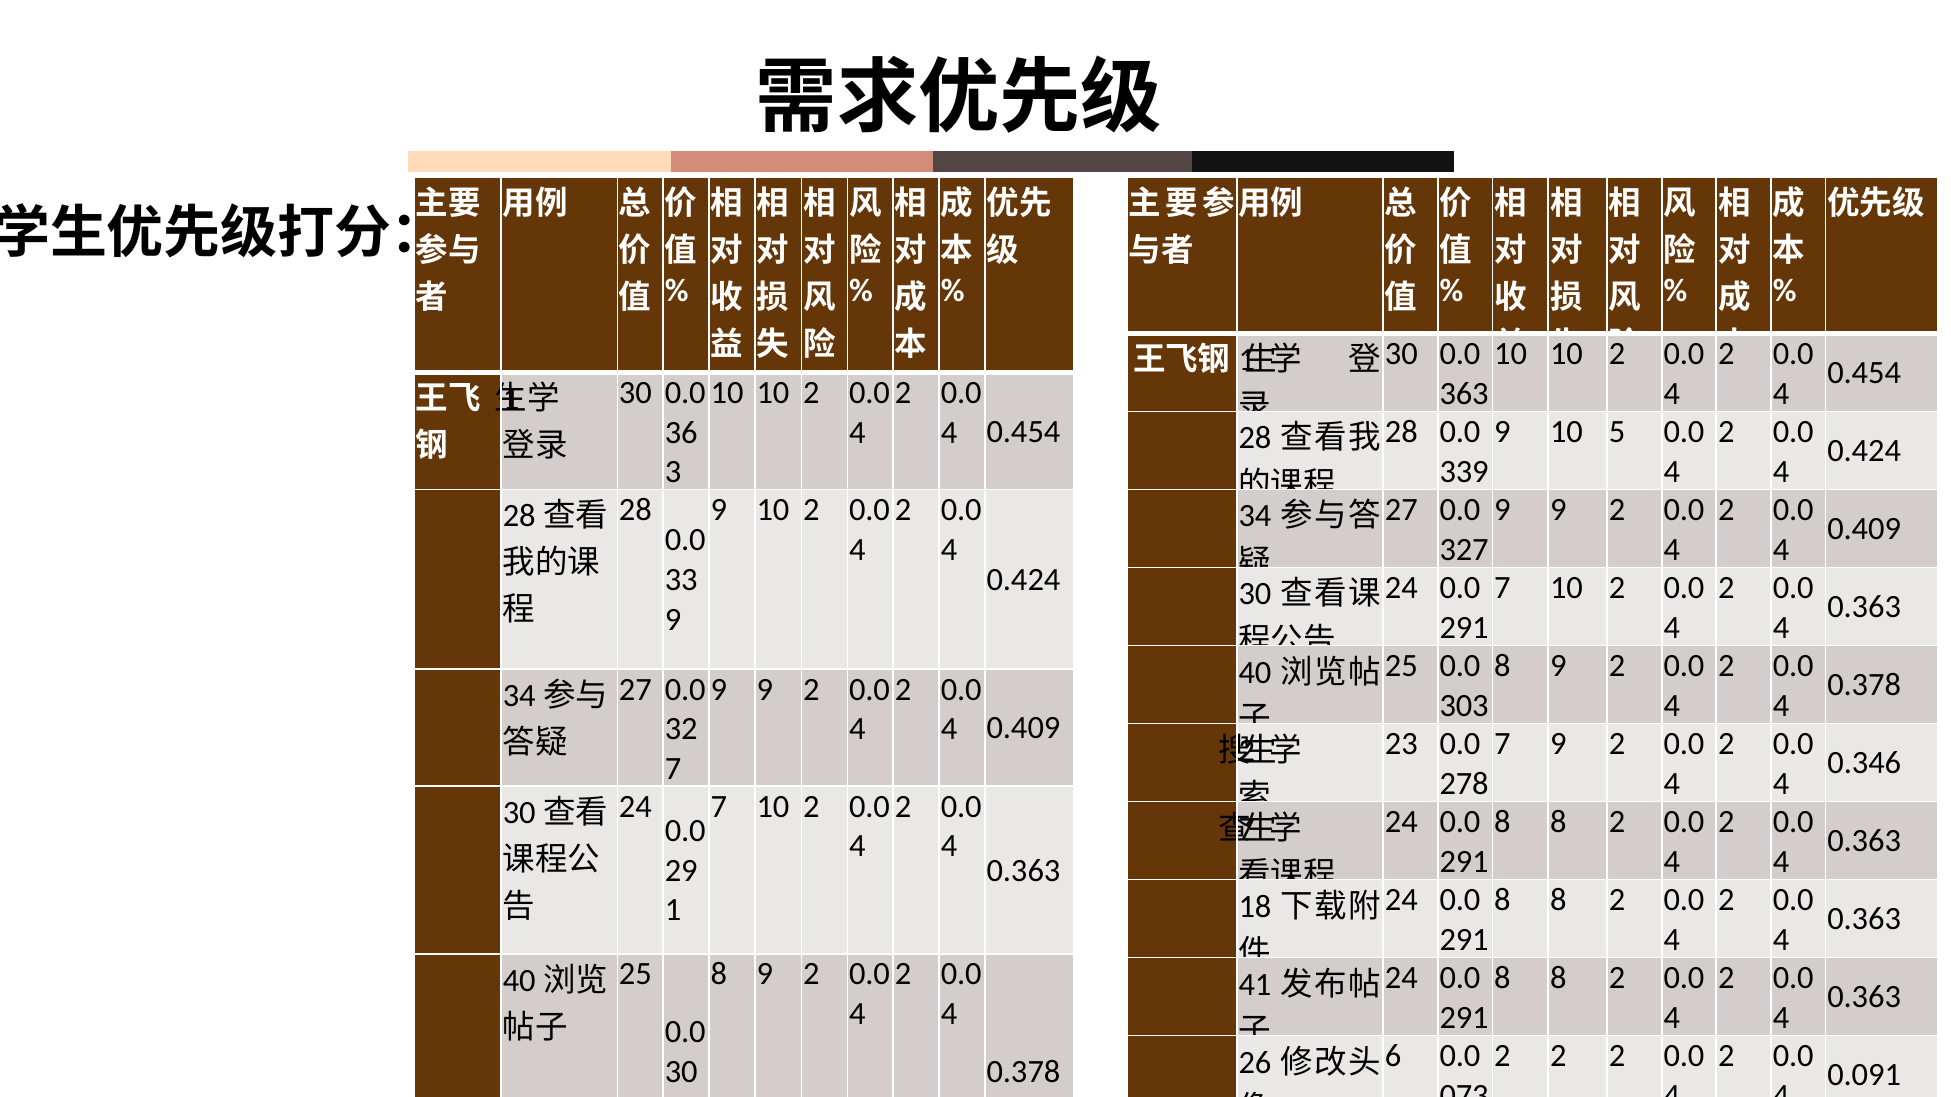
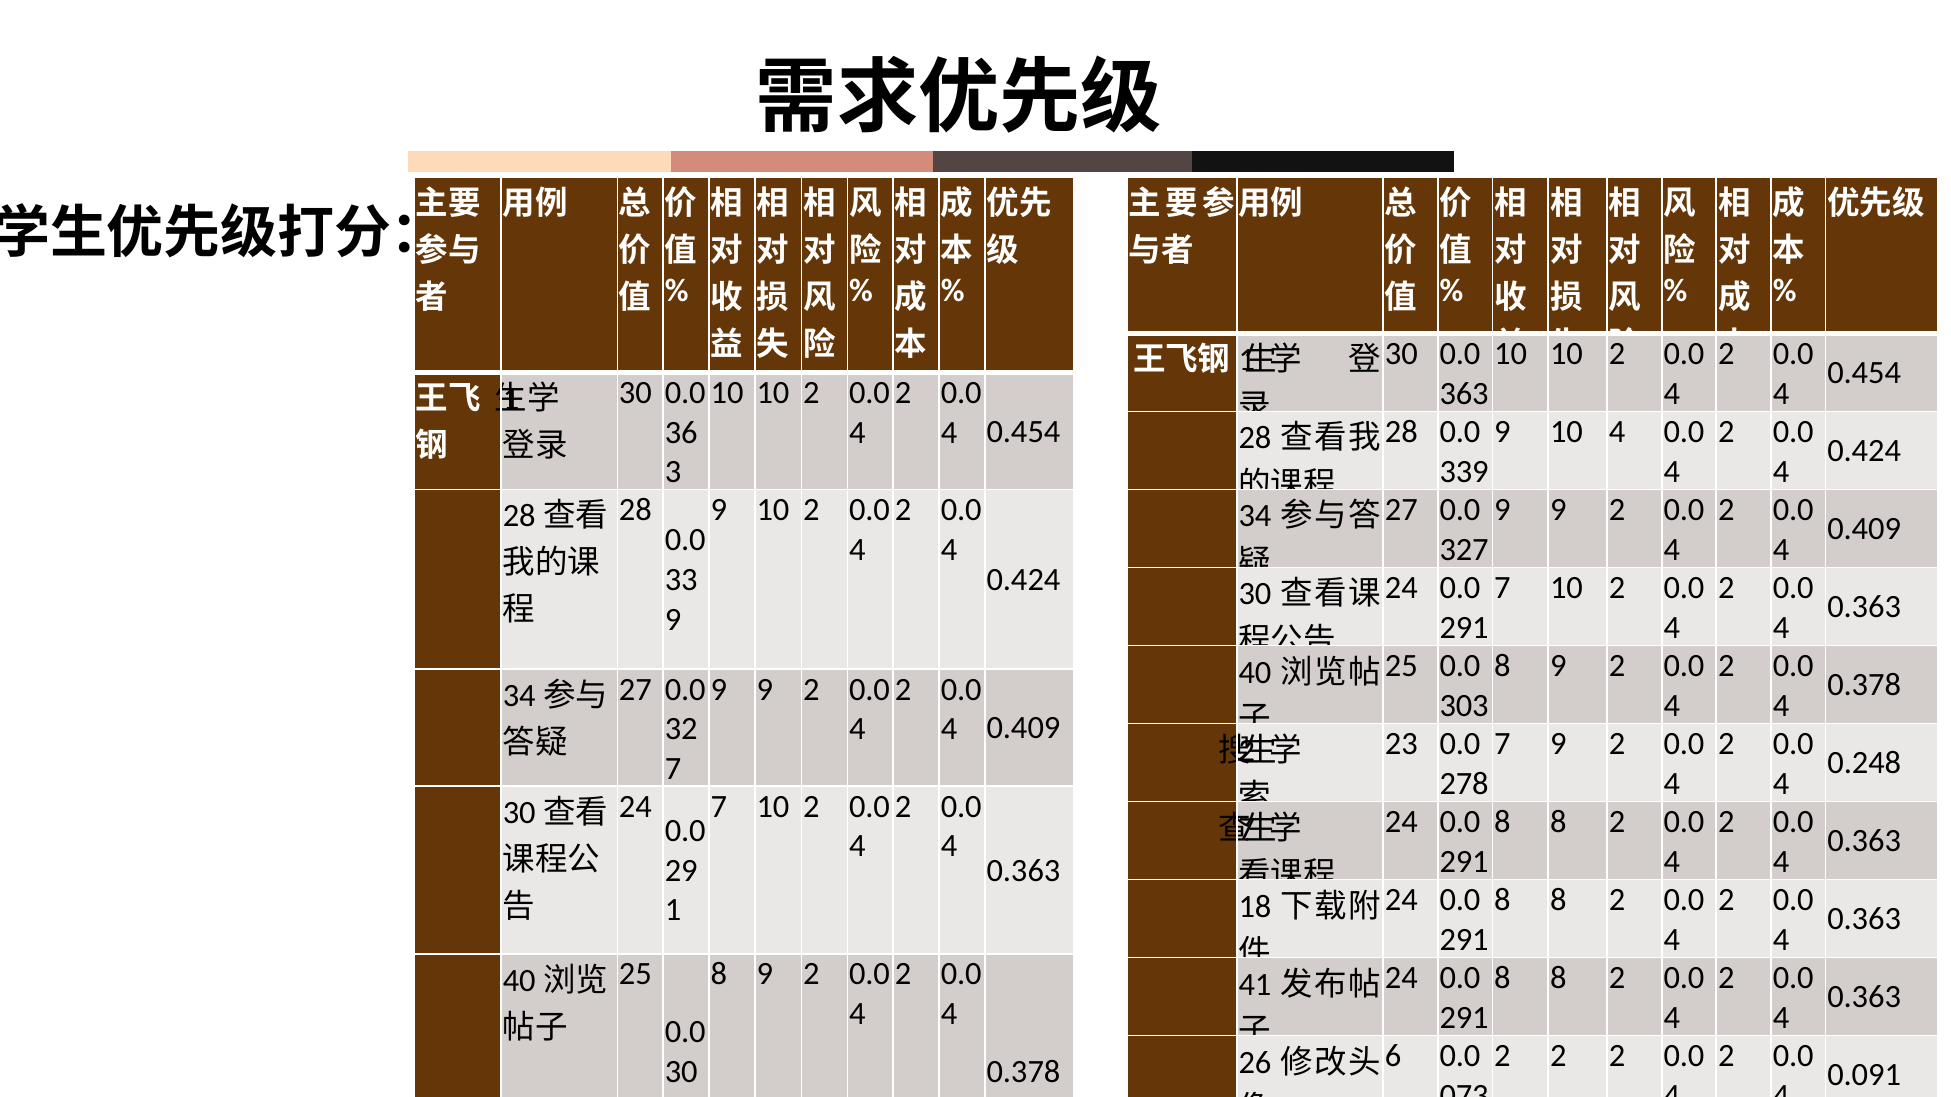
10 5: 5 -> 4
0.346: 0.346 -> 0.248
